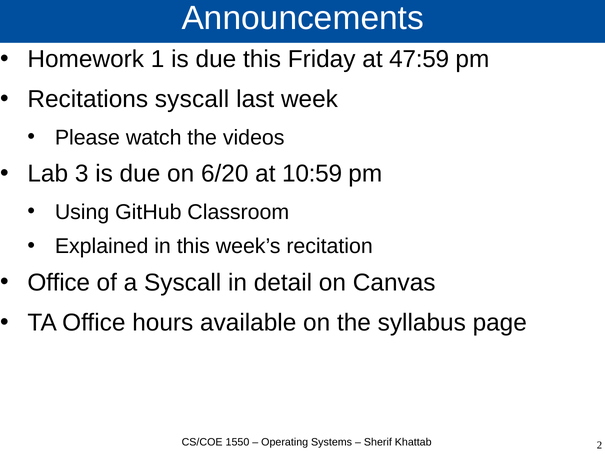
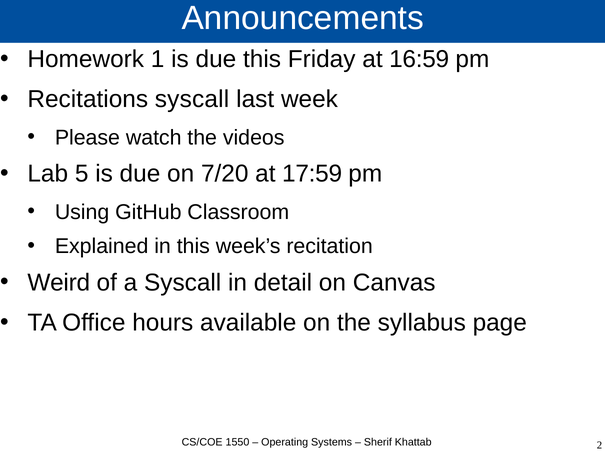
47:59: 47:59 -> 16:59
3: 3 -> 5
6/20: 6/20 -> 7/20
10:59: 10:59 -> 17:59
Office at (59, 283): Office -> Weird
